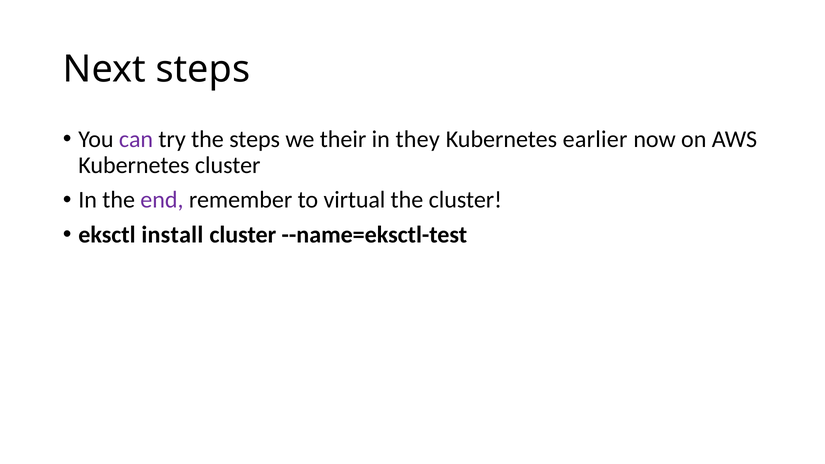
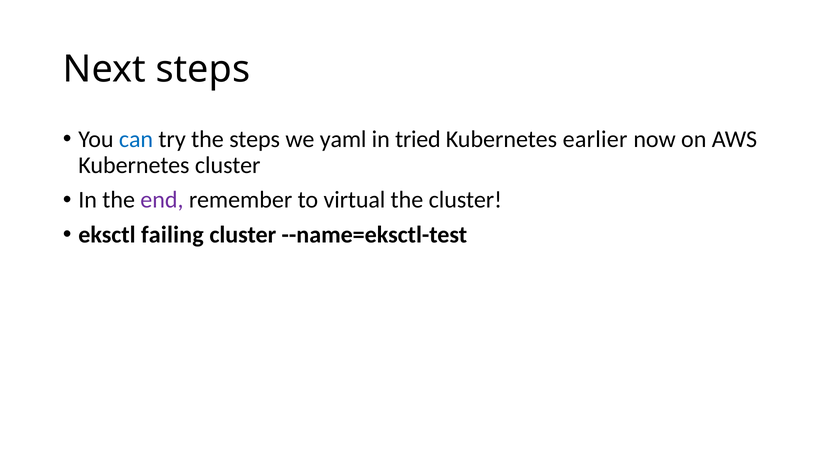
can colour: purple -> blue
their: their -> yaml
they: they -> tried
install: install -> failing
